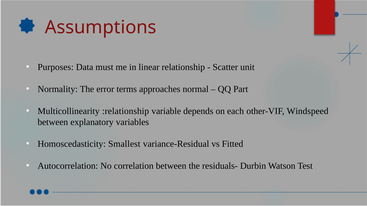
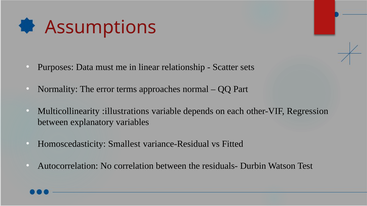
unit: unit -> sets
:relationship: :relationship -> :illustrations
Windspeed: Windspeed -> Regression
